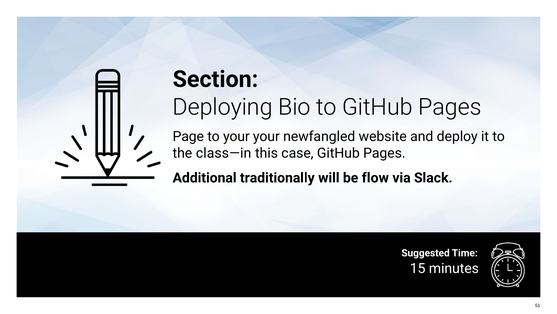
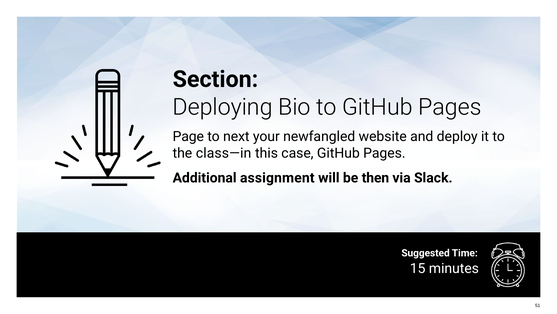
to your: your -> next
traditionally: traditionally -> assignment
flow: flow -> then
